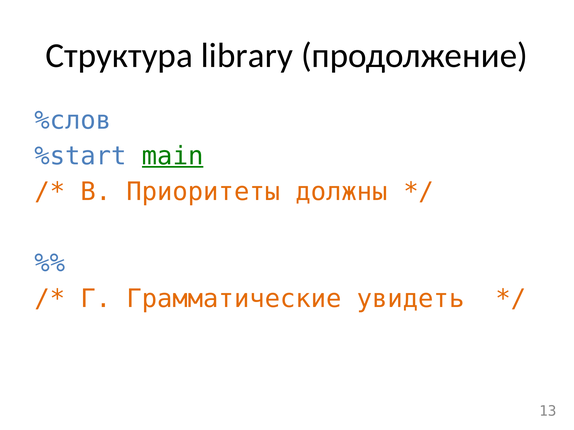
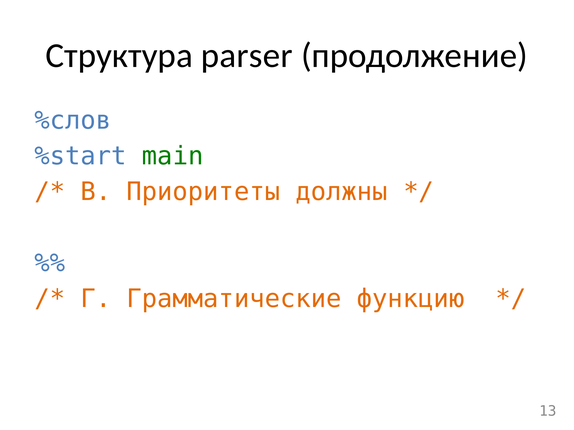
library: library -> parser
main underline: present -> none
увидеть: увидеть -> функцию
